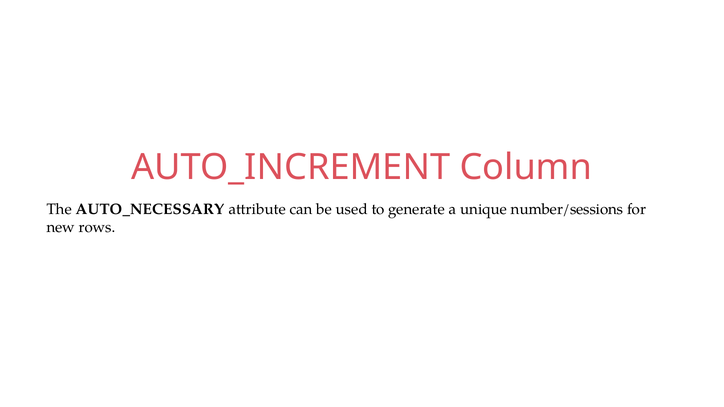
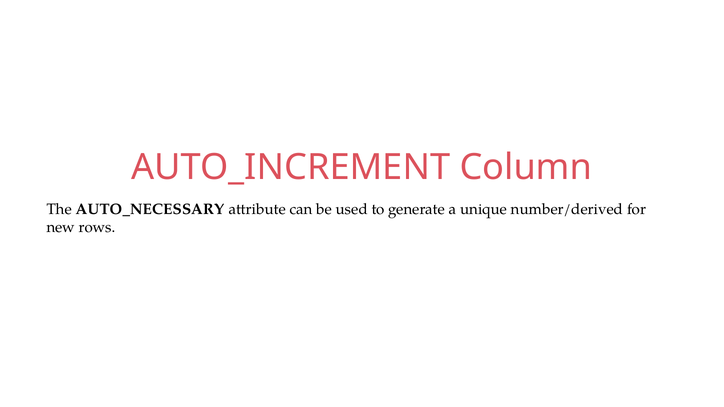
number/sessions: number/sessions -> number/derived
